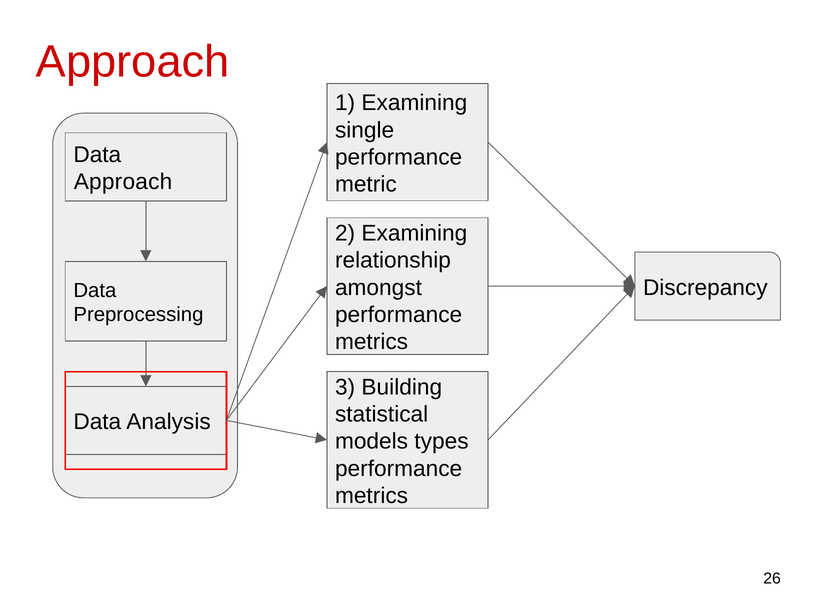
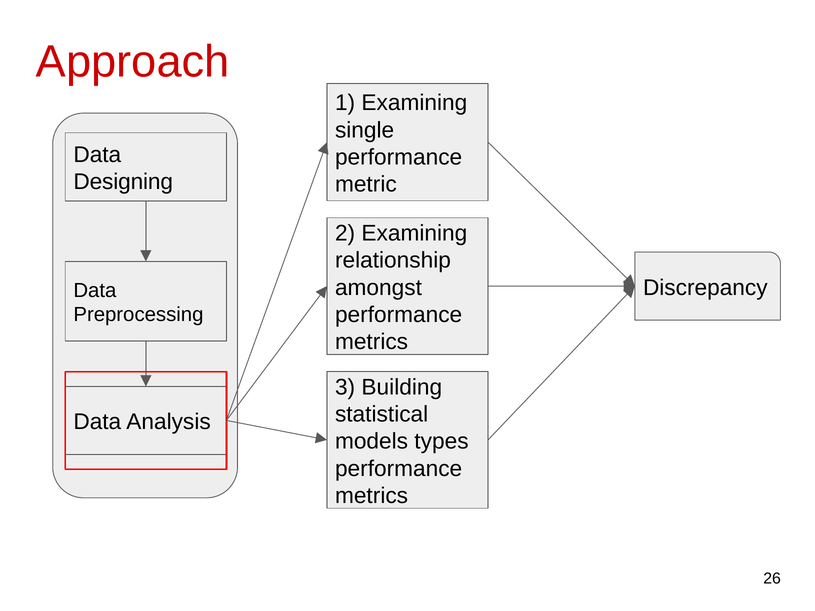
Approach at (123, 182): Approach -> Designing
